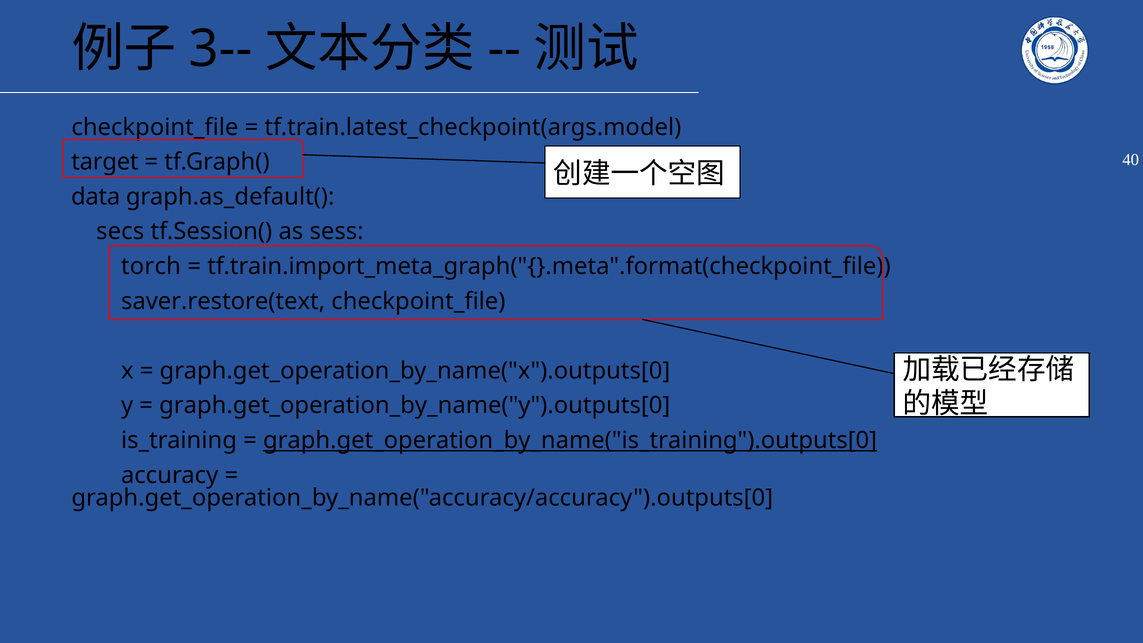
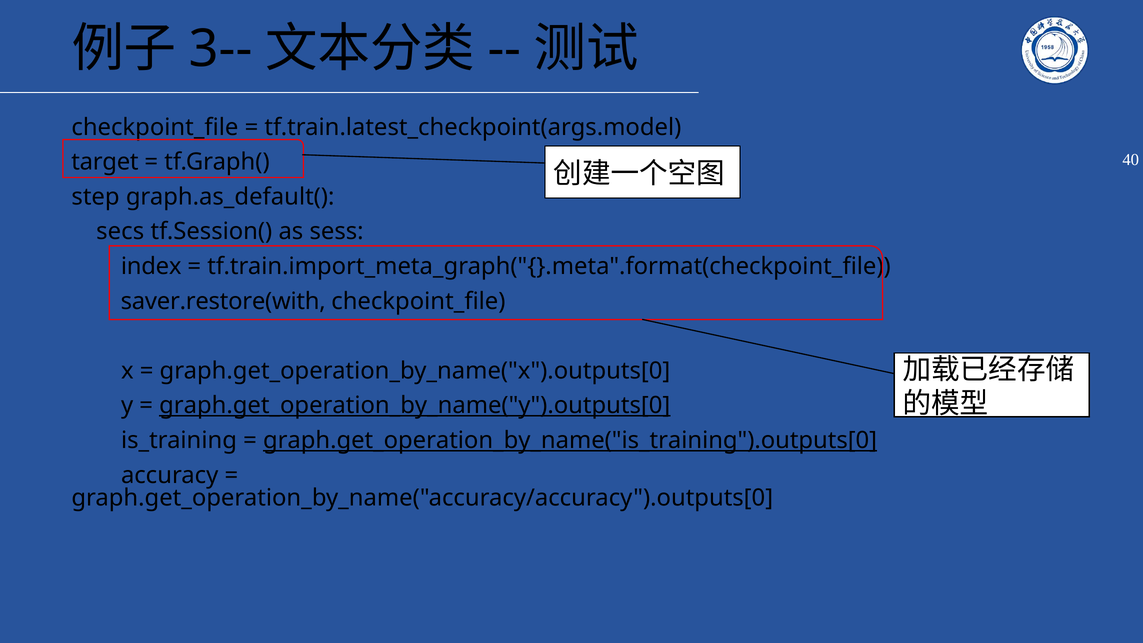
data: data -> step
torch: torch -> index
saver.restore(text: saver.restore(text -> saver.restore(with
graph.get_operation_by_name("y").outputs[0 underline: none -> present
